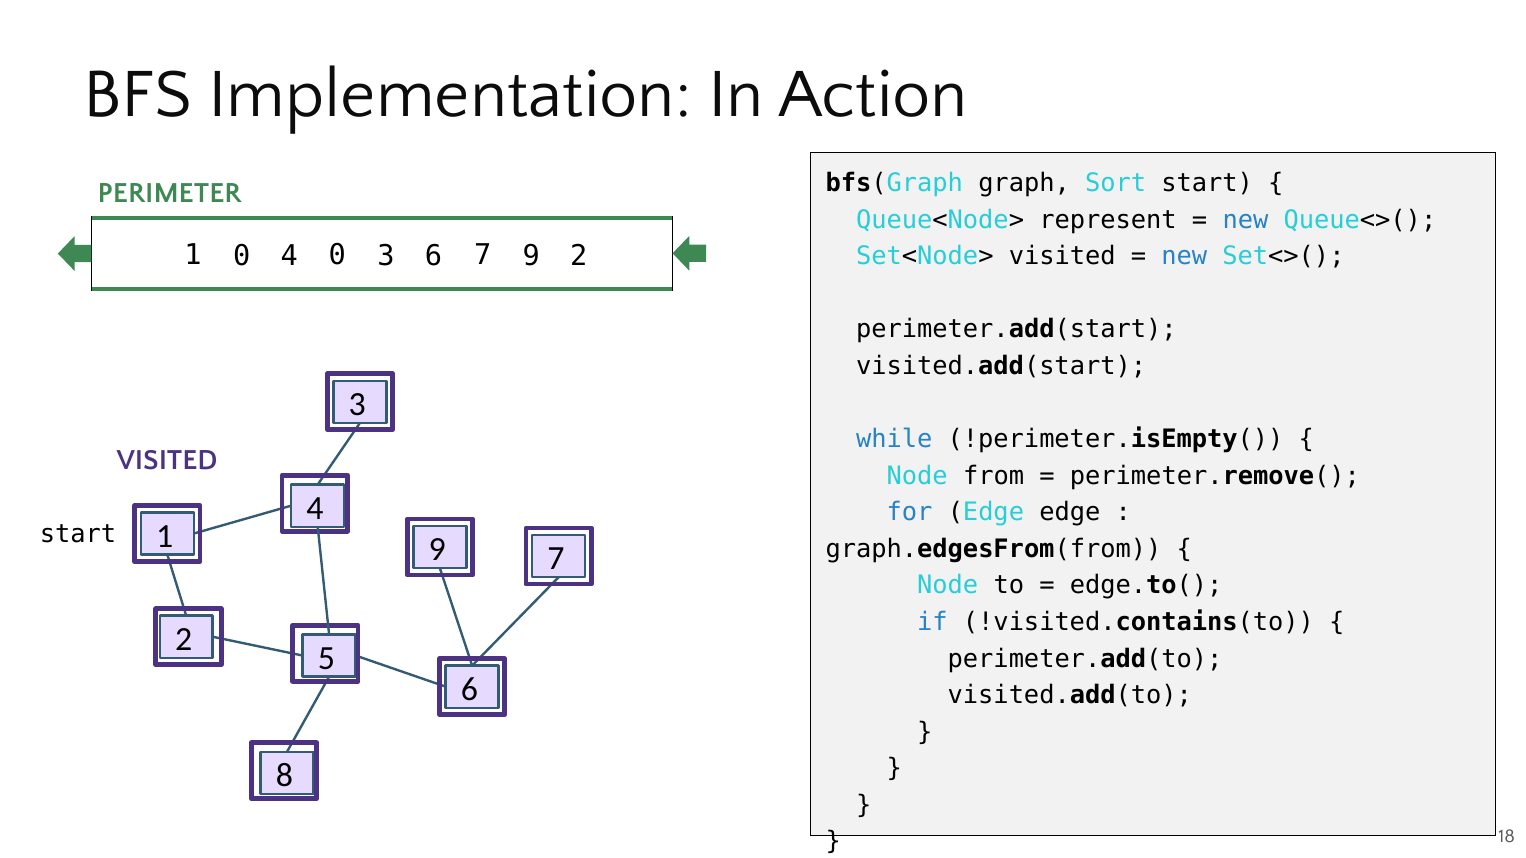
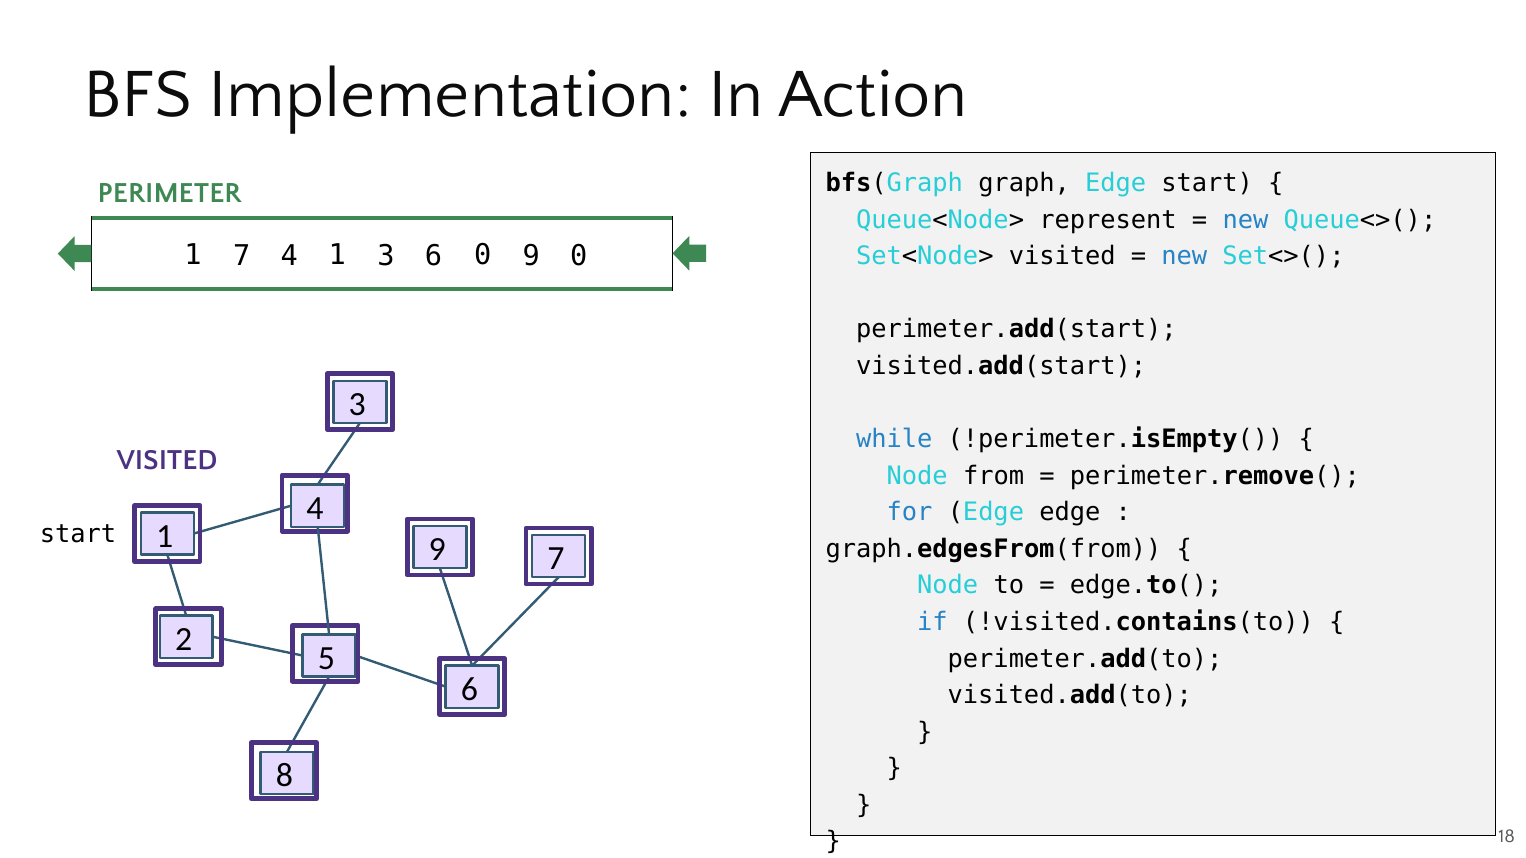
graph Sort: Sort -> Edge
1 0: 0 -> 7
4 0: 0 -> 1
3 6 7: 7 -> 0
9 2: 2 -> 0
